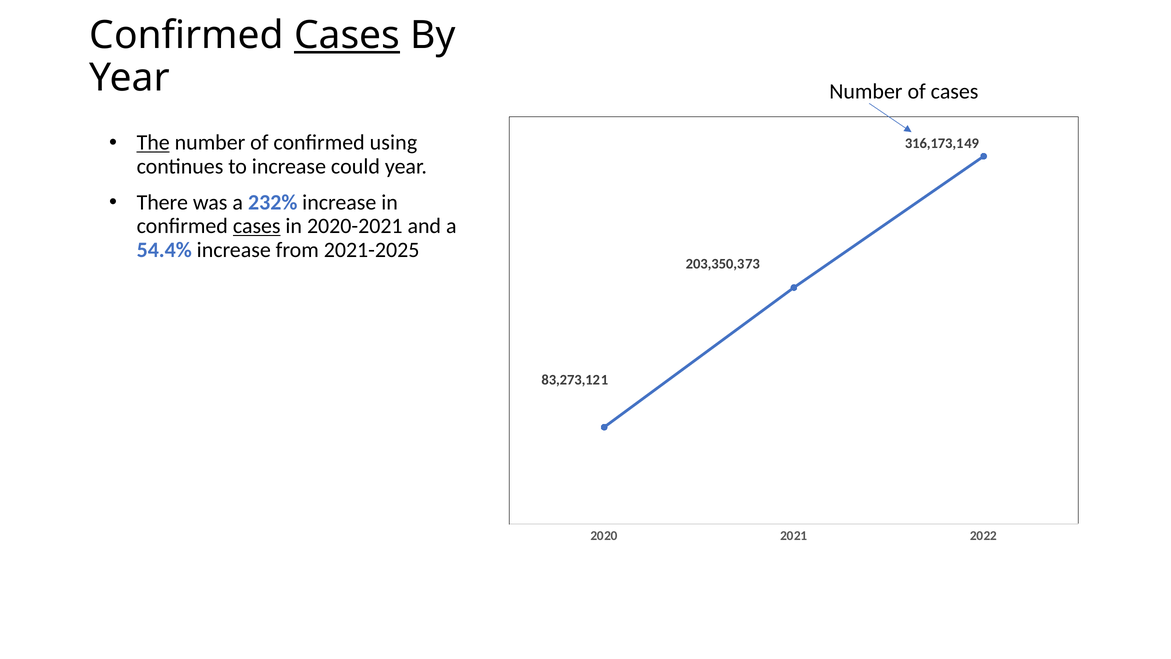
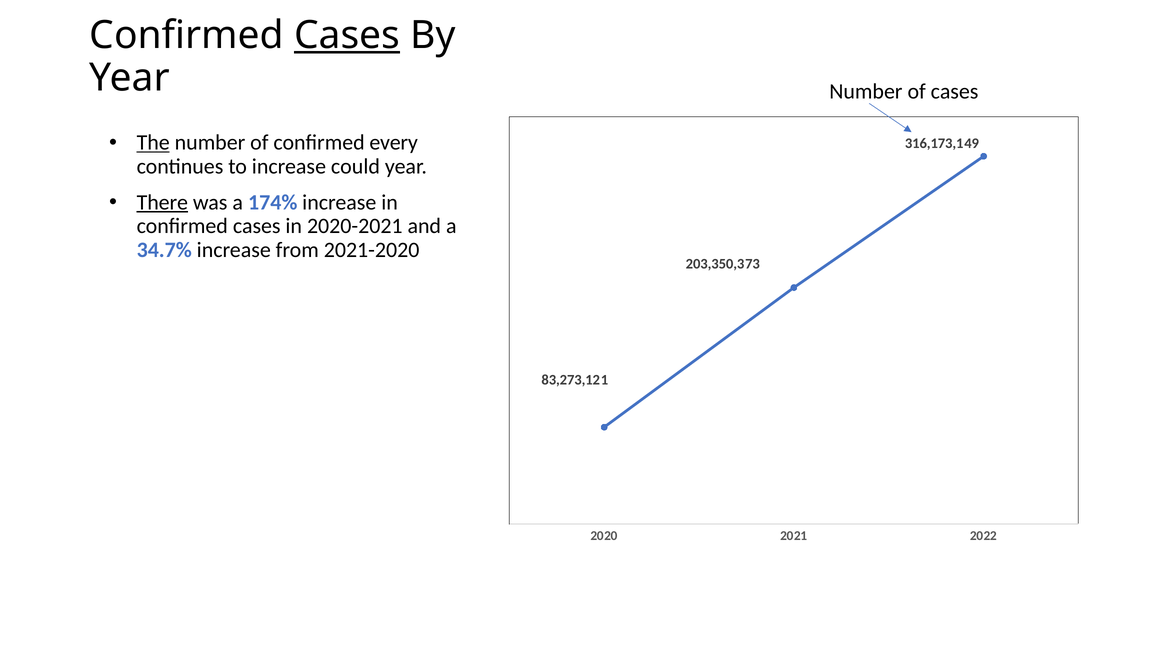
using: using -> every
There underline: none -> present
232%: 232% -> 174%
cases at (257, 226) underline: present -> none
54.4%: 54.4% -> 34.7%
2021-2025: 2021-2025 -> 2021-2020
